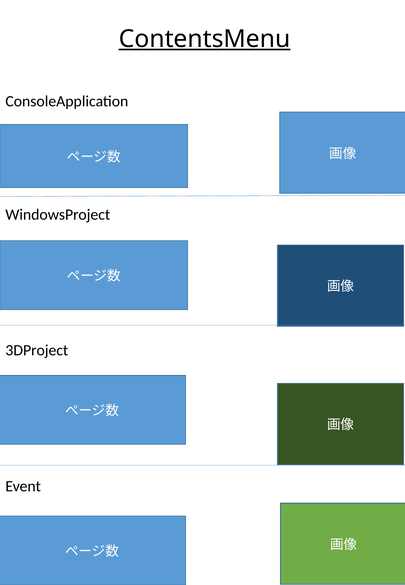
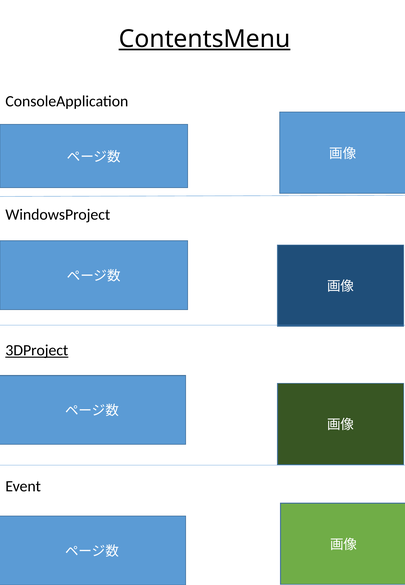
3DProject underline: none -> present
